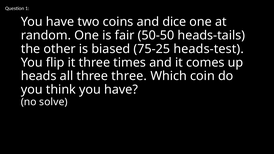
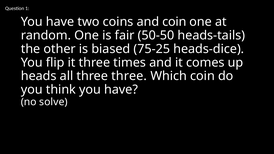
and dice: dice -> coin
heads-test: heads-test -> heads-dice
